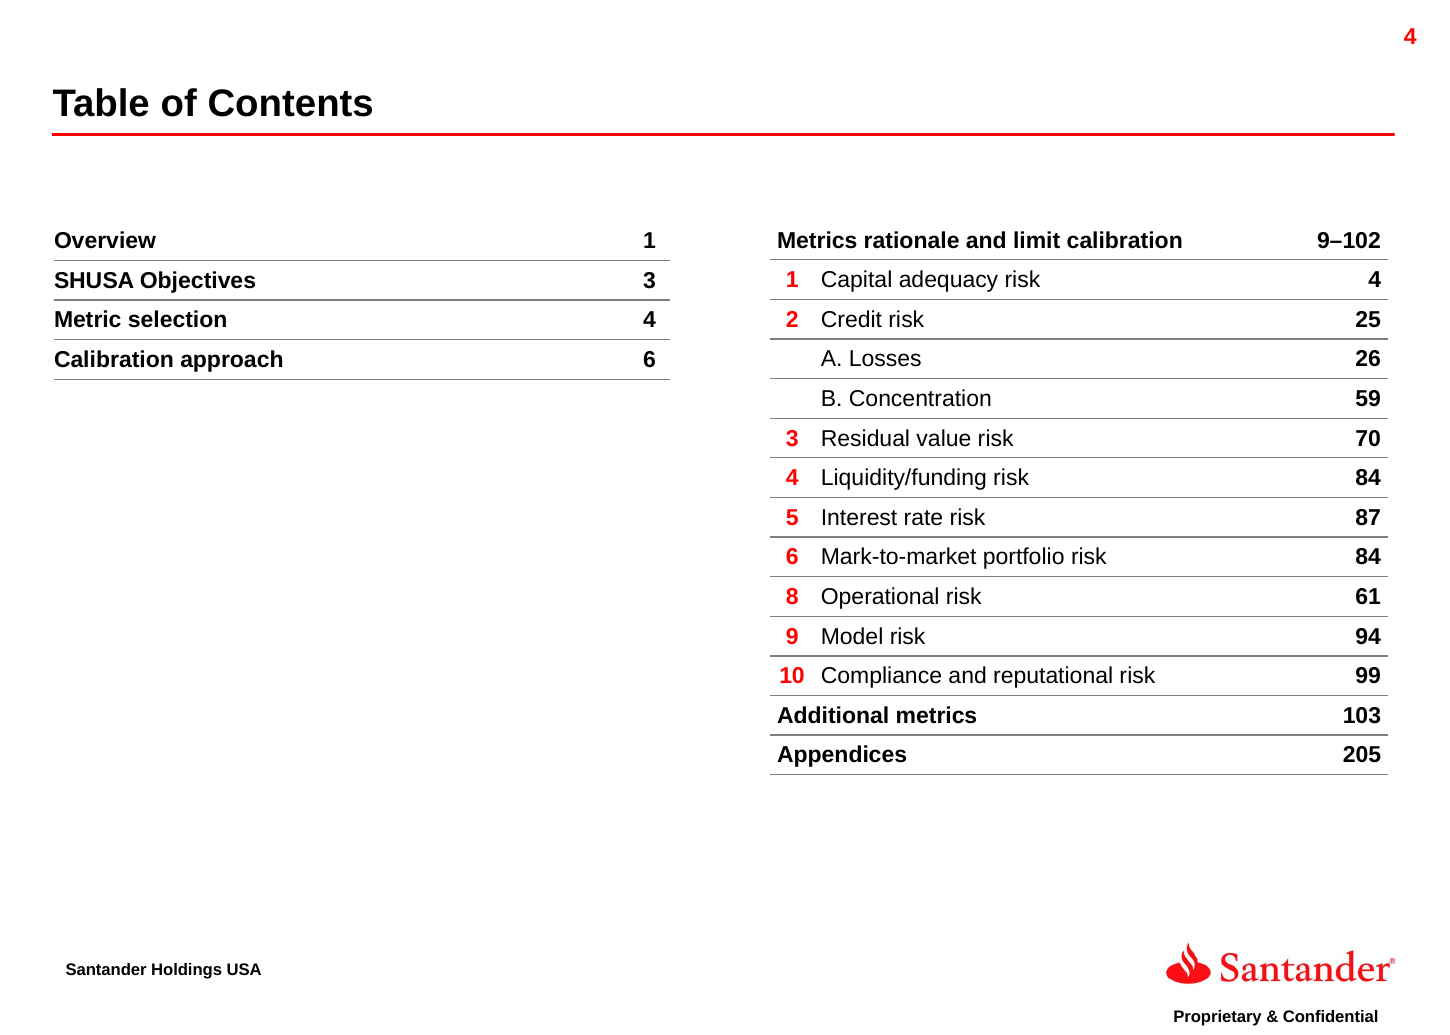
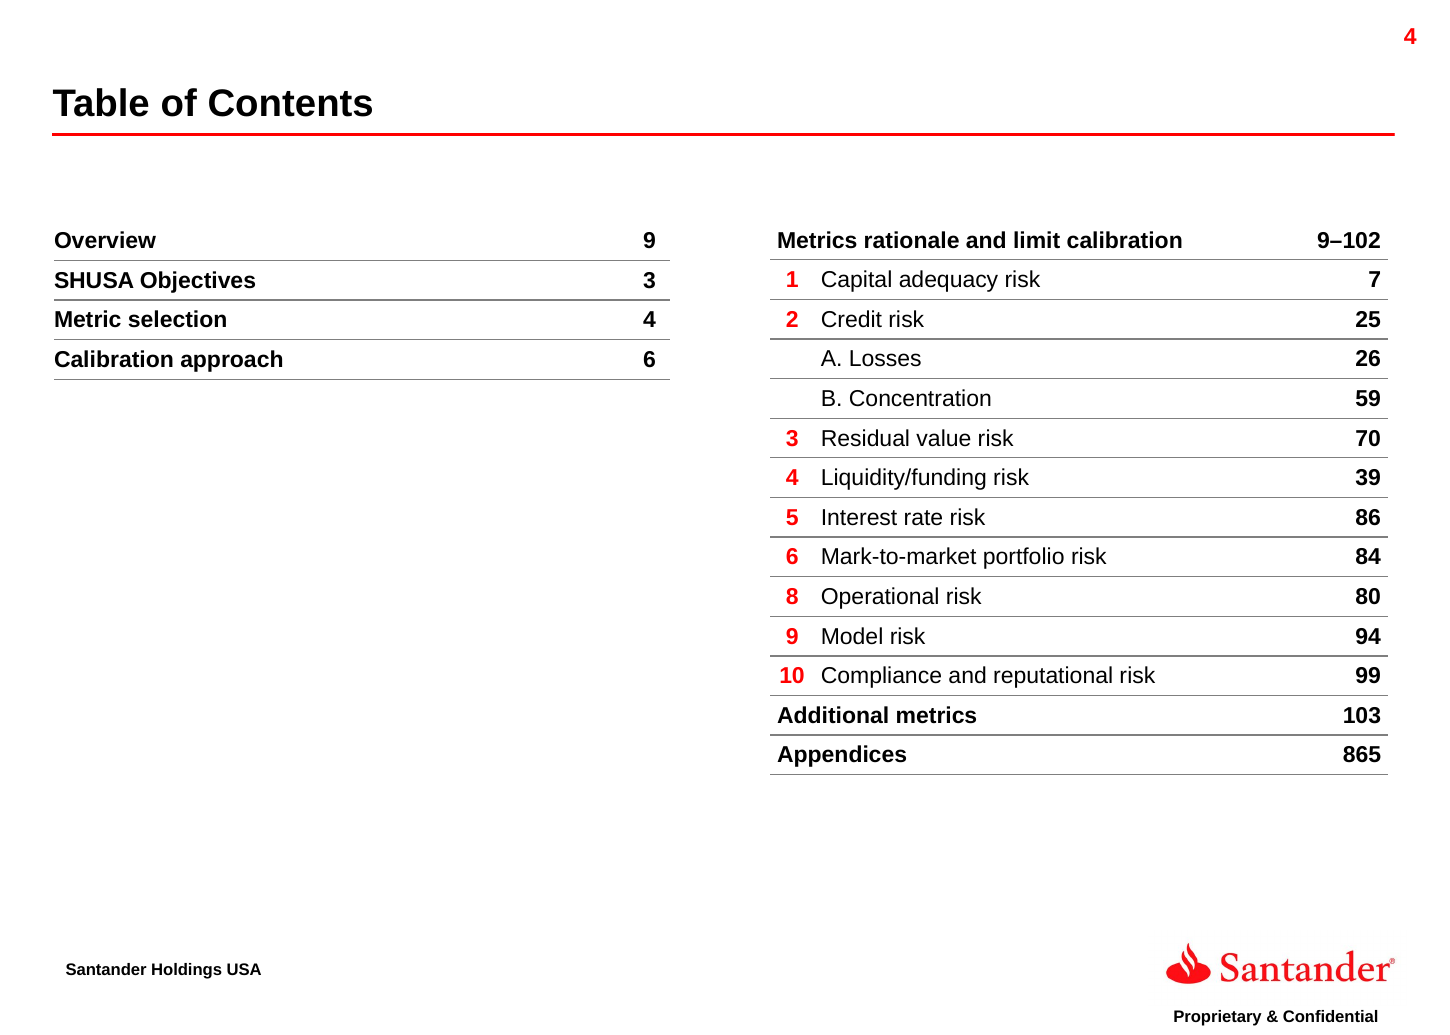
Overview 1: 1 -> 9
risk 4: 4 -> 7
Liquidity/funding risk 84: 84 -> 39
87: 87 -> 86
61: 61 -> 80
205: 205 -> 865
